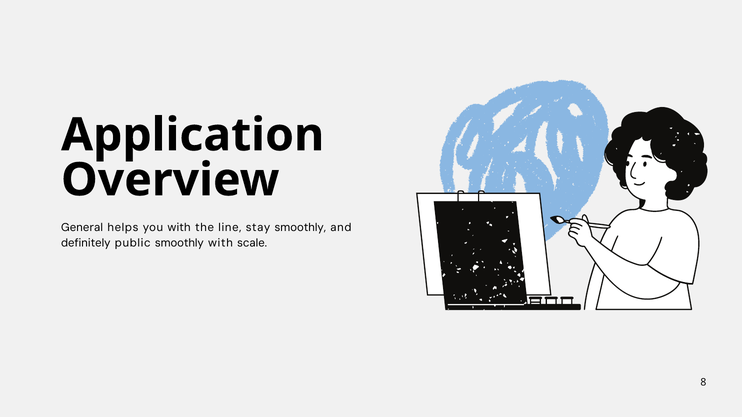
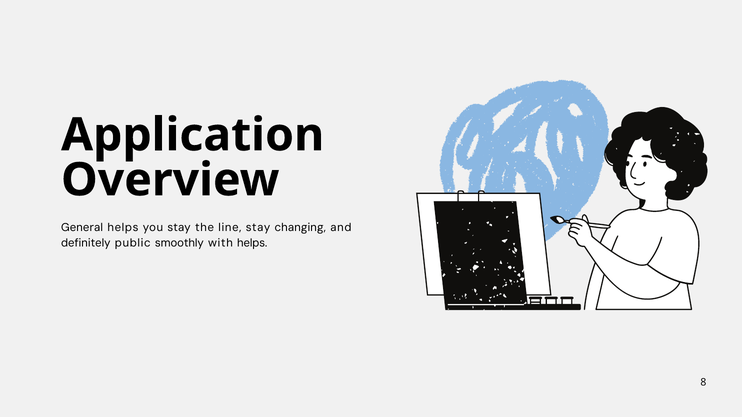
you with: with -> stay
stay smoothly: smoothly -> changing
with scale: scale -> helps
